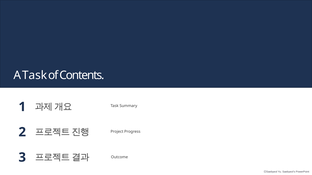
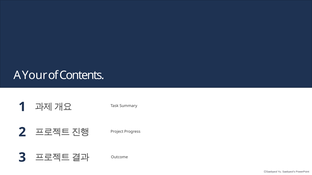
A Task: Task -> Your
